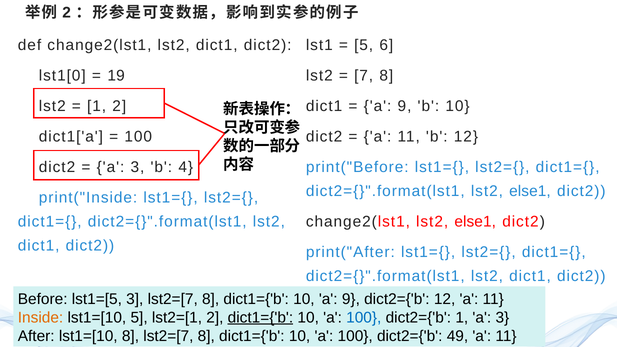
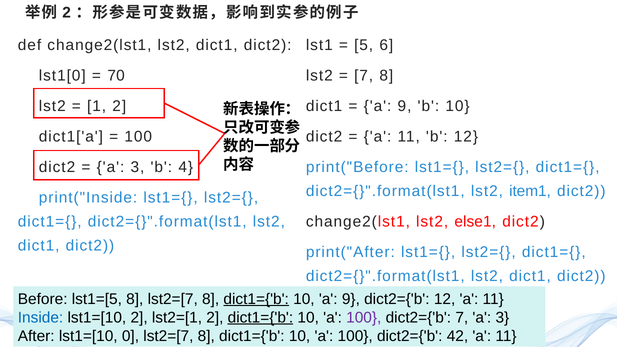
19: 19 -> 70
dict2={}".format(lst1 lst2 else1: else1 -> item1
lst1=[5 3: 3 -> 8
dict1={'b at (256, 299) underline: none -> present
Inside colour: orange -> blue
lst1=[10 5: 5 -> 2
100 at (364, 317) colour: blue -> purple
dict2={'b 1: 1 -> 7
lst1=[10 8: 8 -> 0
49: 49 -> 42
